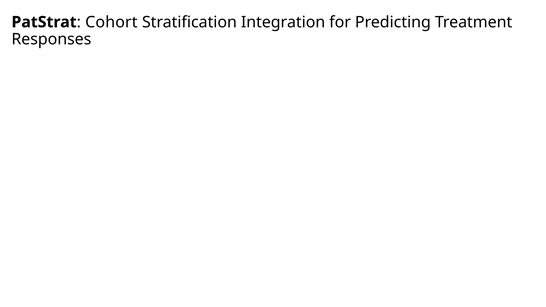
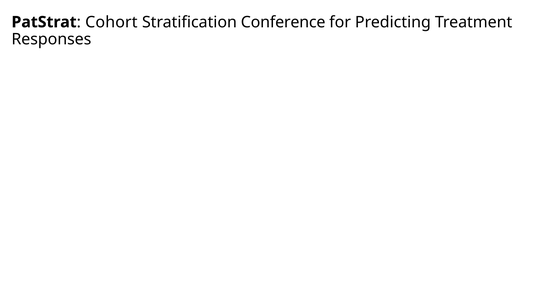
Integration: Integration -> Conference
